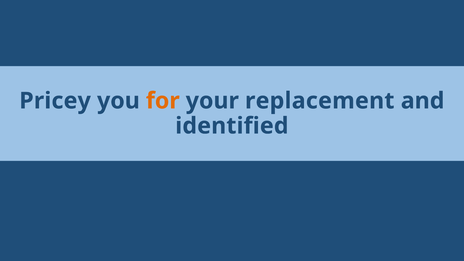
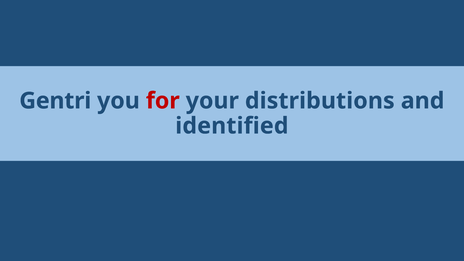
Pricey: Pricey -> Gentri
for colour: orange -> red
replacement: replacement -> distributions
